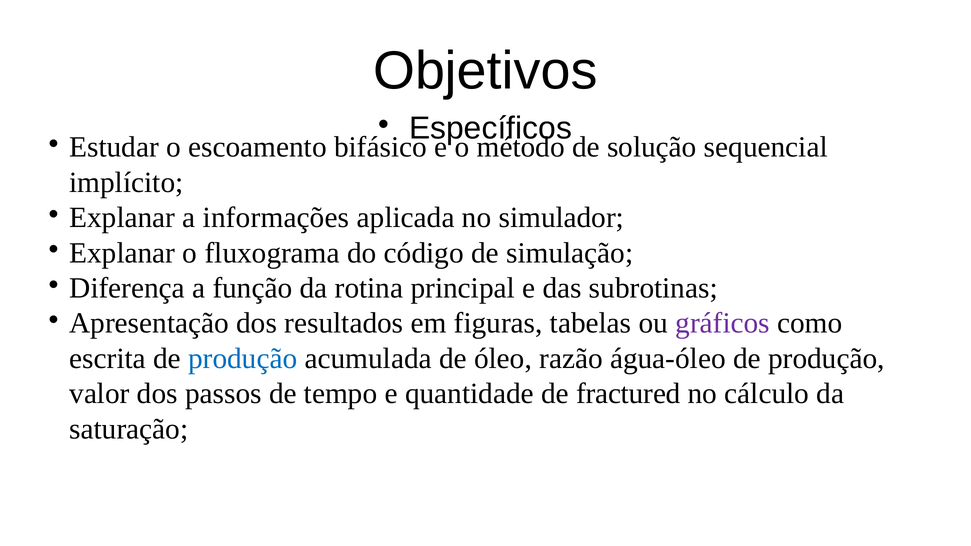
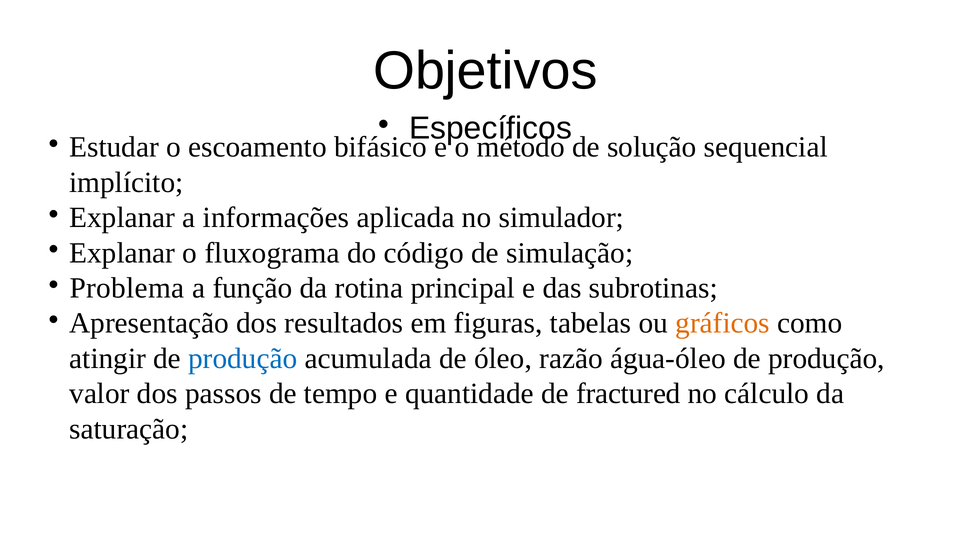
Diferença: Diferença -> Problema
gráficos colour: purple -> orange
escrita: escrita -> atingir
